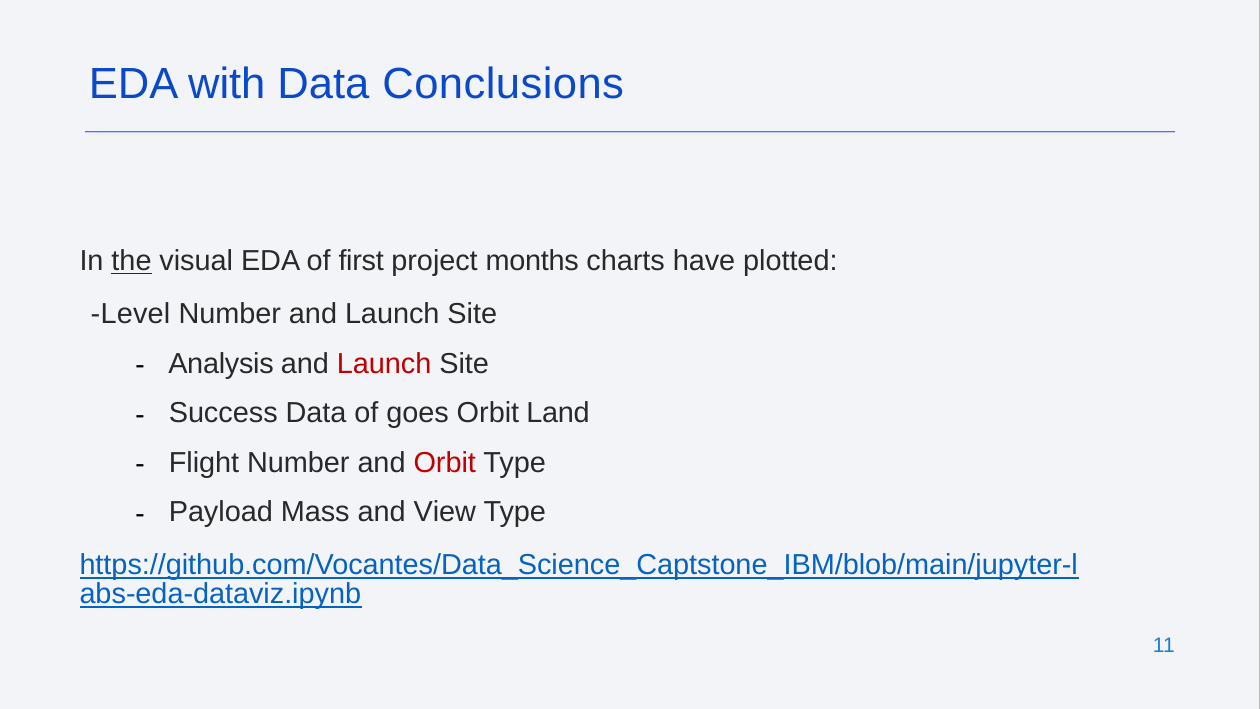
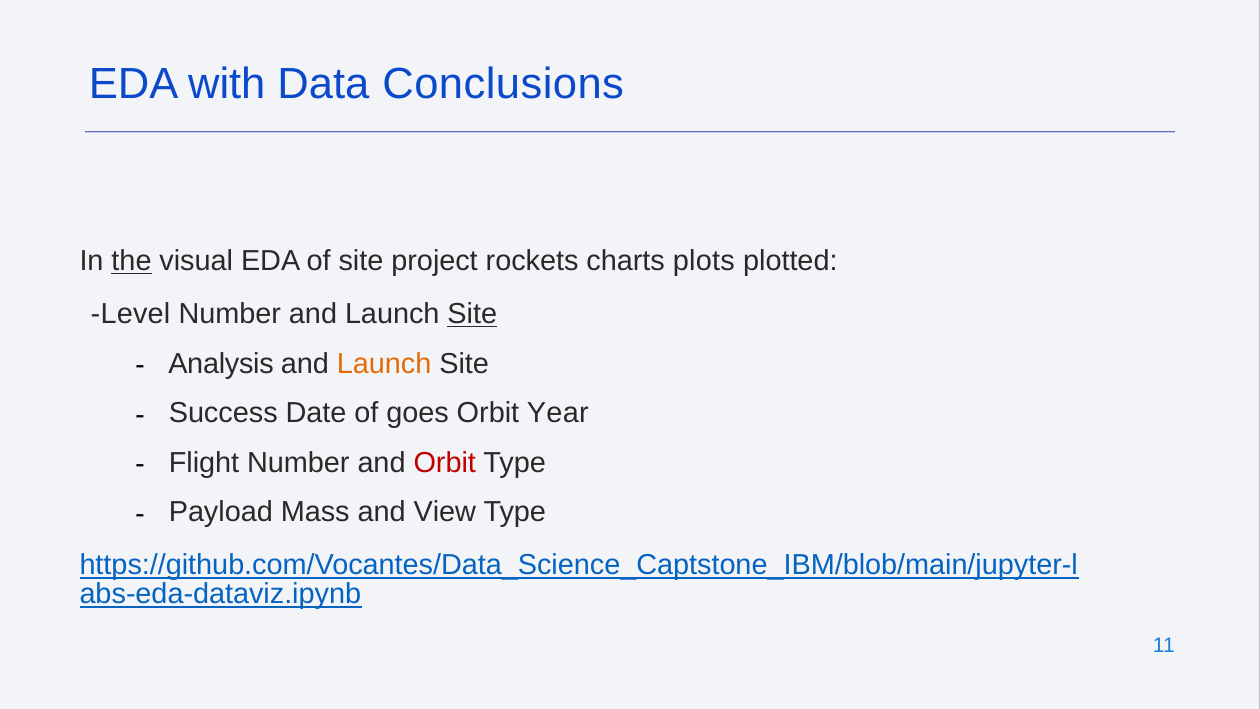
of first: first -> site
months: months -> rockets
have: have -> plots
Site at (472, 314) underline: none -> present
Launch at (384, 364) colour: red -> orange
Success Data: Data -> Date
Land: Land -> Year
